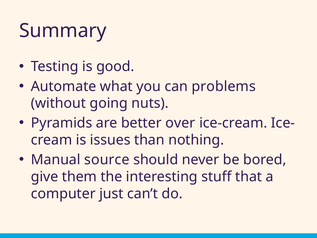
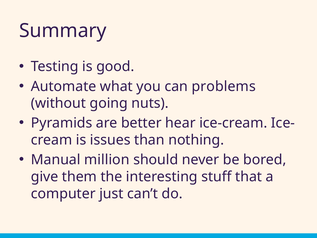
over: over -> hear
source: source -> million
